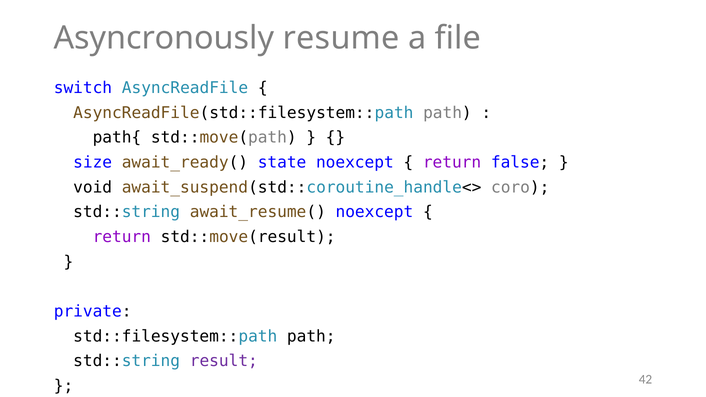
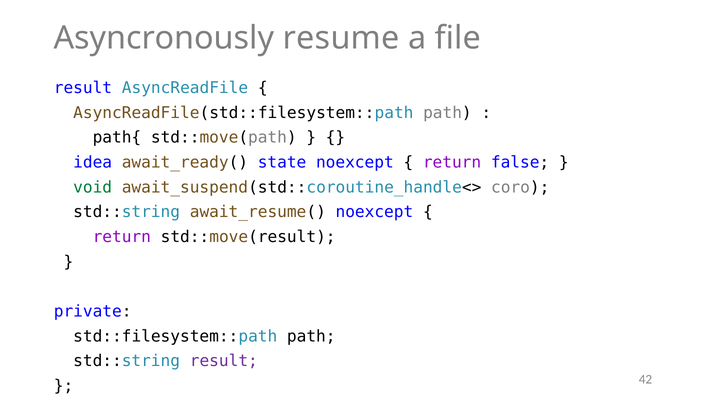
switch at (83, 88): switch -> result
size: size -> idea
void colour: black -> green
